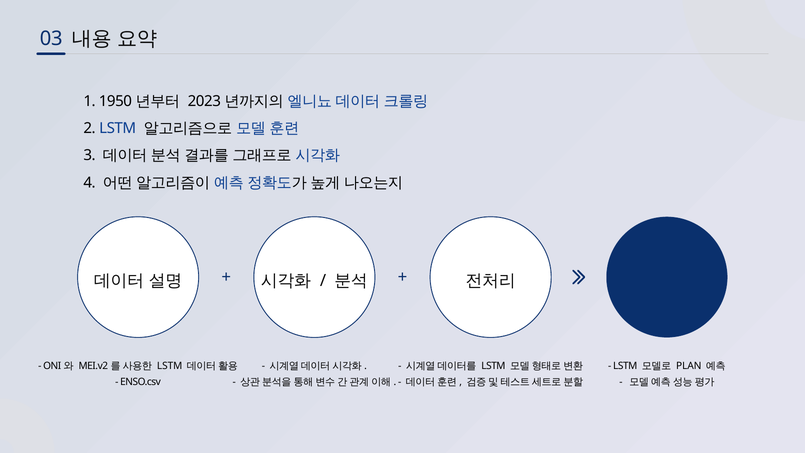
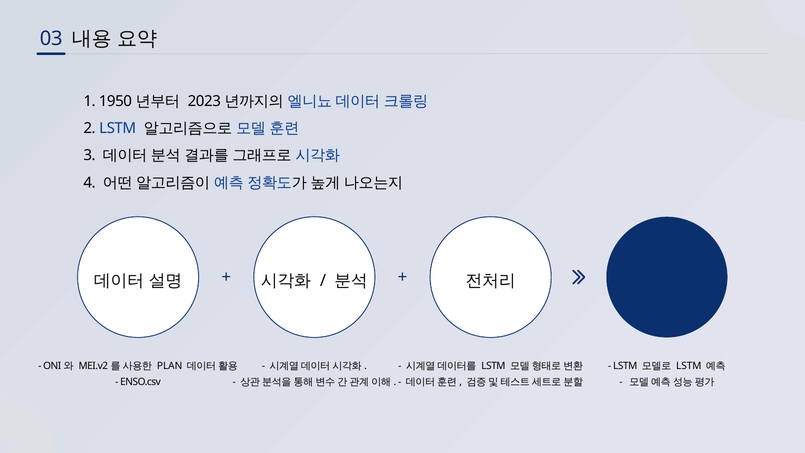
LSTM at (170, 366): LSTM -> PLAN
PLAN at (689, 366): PLAN -> LSTM
